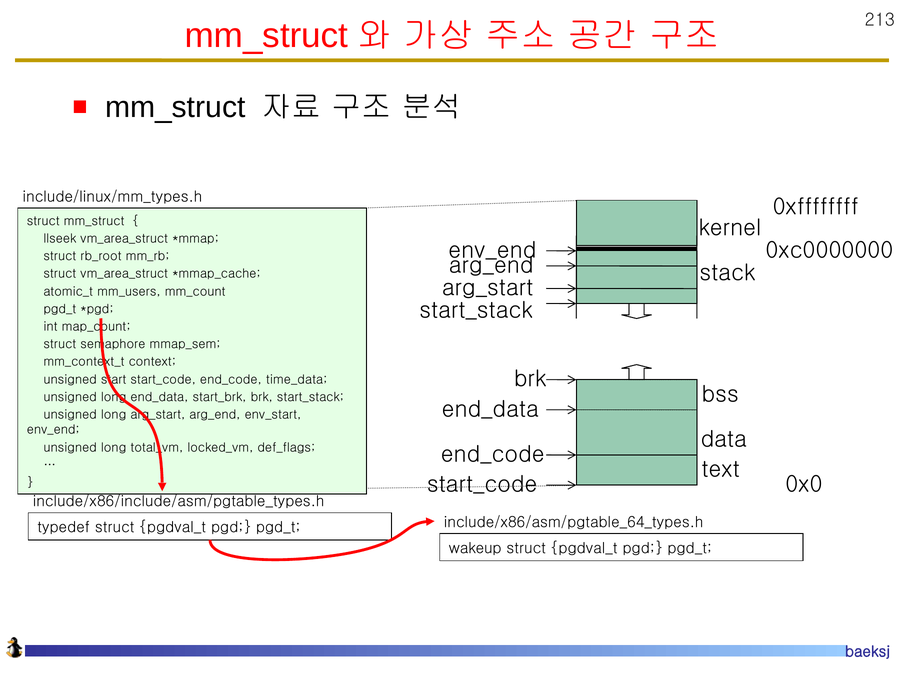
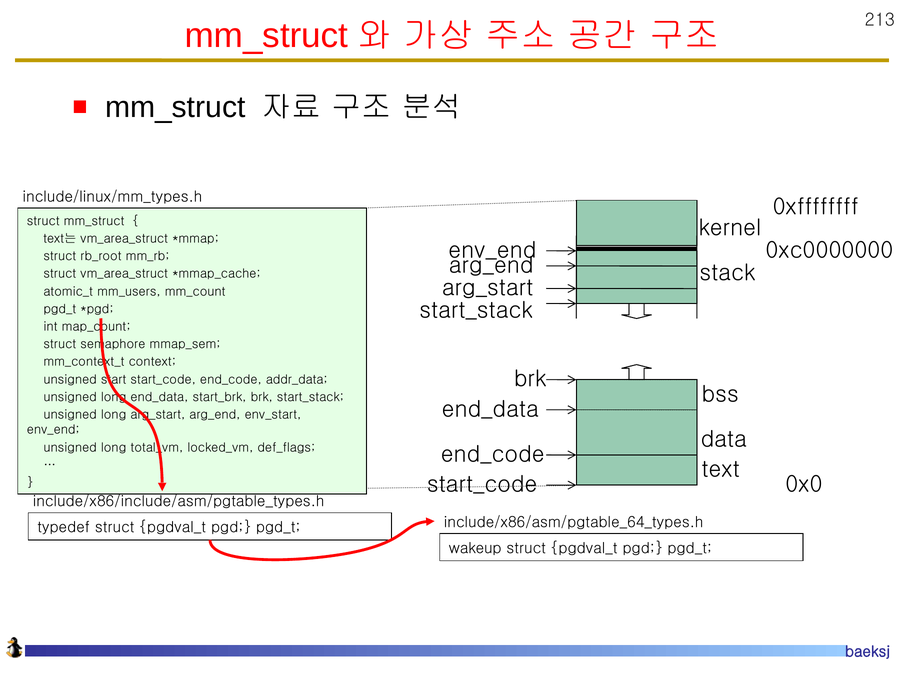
llseek: llseek -> text는
time_data: time_data -> addr_data
